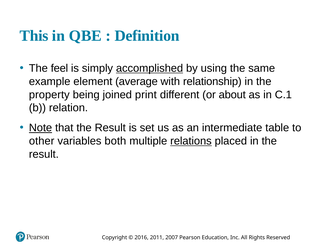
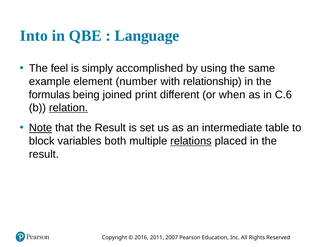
This: This -> Into
Definition: Definition -> Language
accomplished underline: present -> none
average: average -> number
property: property -> formulas
about: about -> when
C.1: C.1 -> C.6
relation underline: none -> present
other: other -> block
